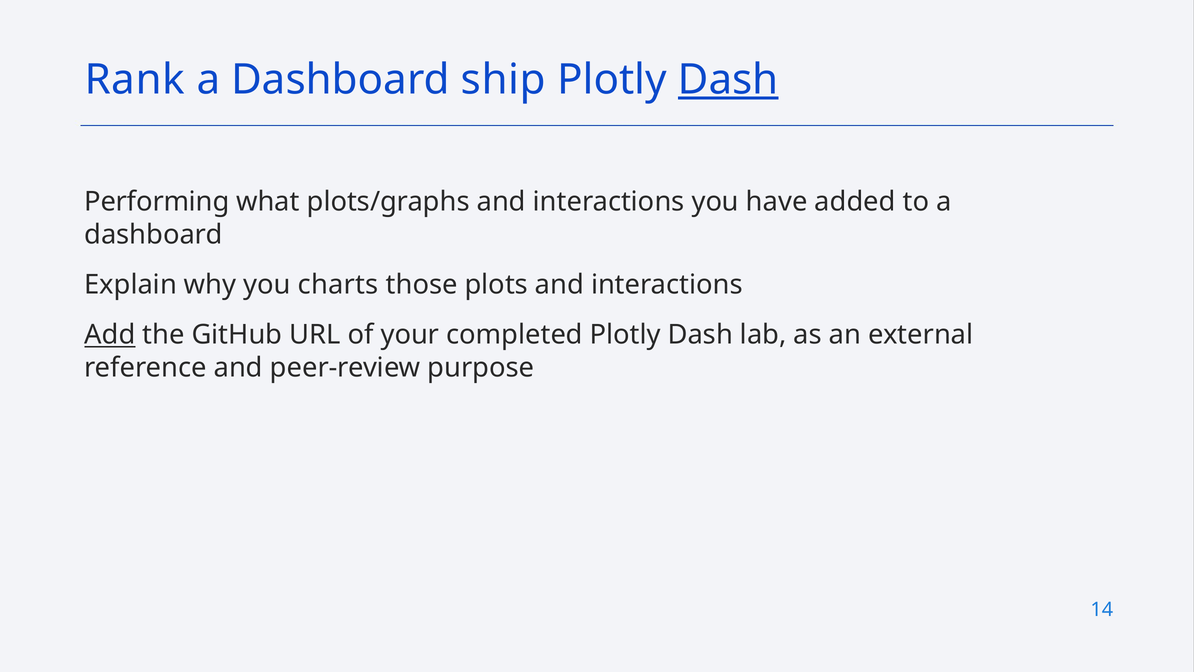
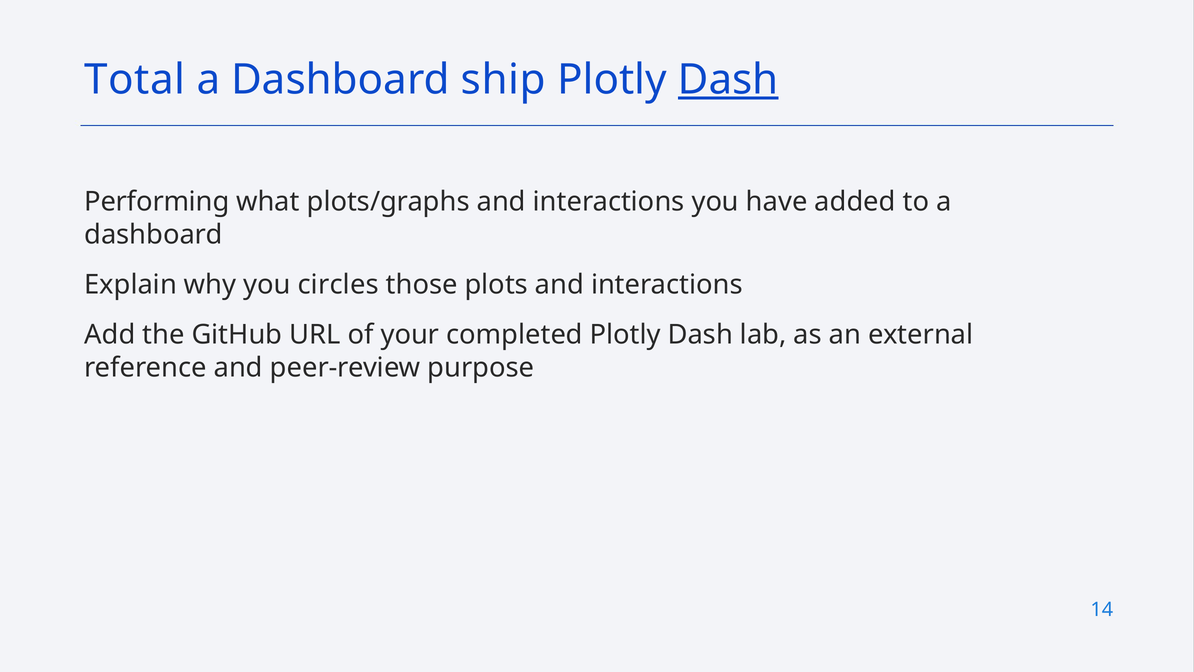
Rank: Rank -> Total
charts: charts -> circles
Add underline: present -> none
